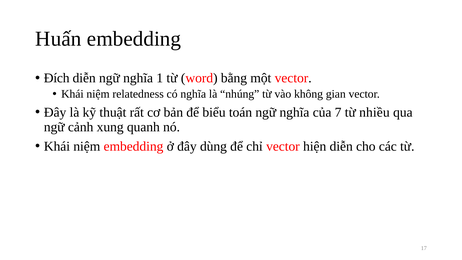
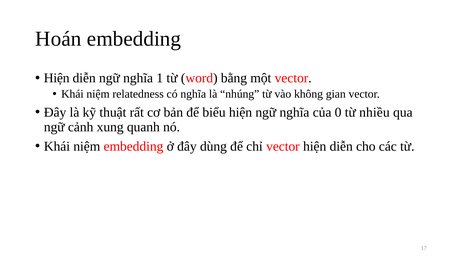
Huấn: Huấn -> Hoán
Đích at (57, 78): Đích -> Hiện
biểu toán: toán -> hiện
7: 7 -> 0
